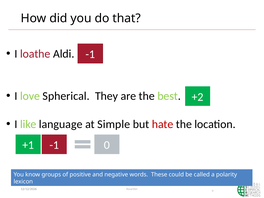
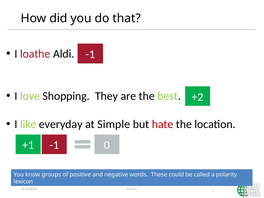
Spherical: Spherical -> Shopping
language: language -> everyday
